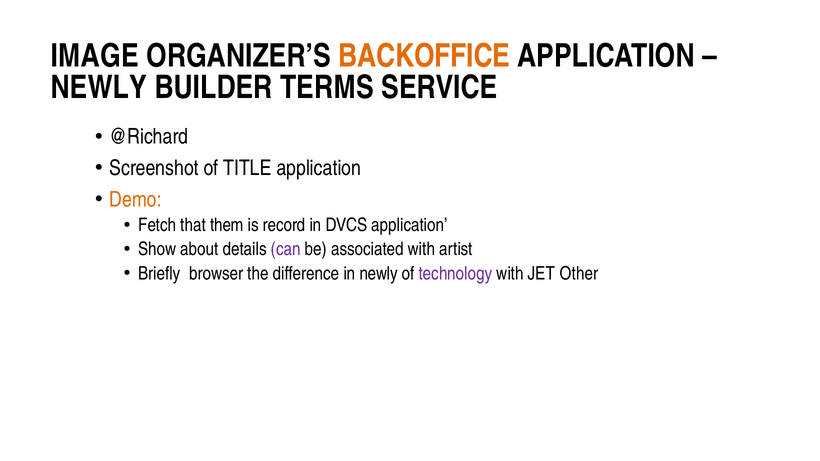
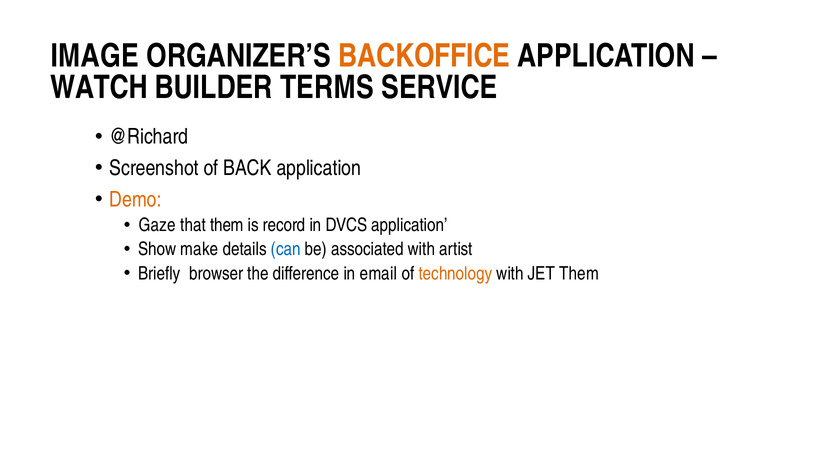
NEWLY at (99, 87): NEWLY -> WATCH
TITLE: TITLE -> BACK
Fetch: Fetch -> Gaze
about: about -> make
can colour: purple -> blue
in newly: newly -> email
technology colour: purple -> orange
JET Other: Other -> Them
